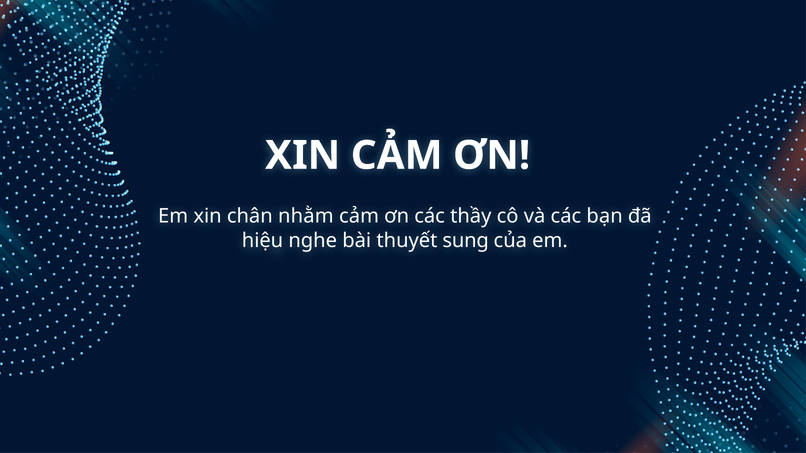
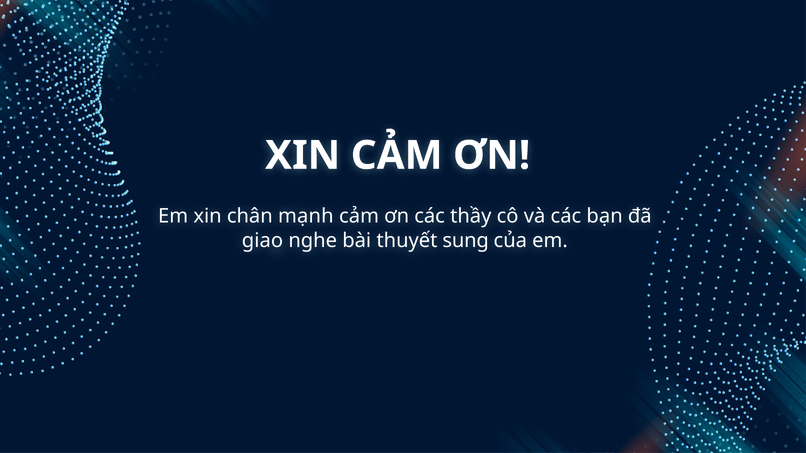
nhằm: nhằm -> mạnh
hiệu: hiệu -> giao
